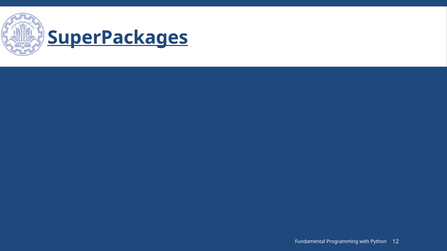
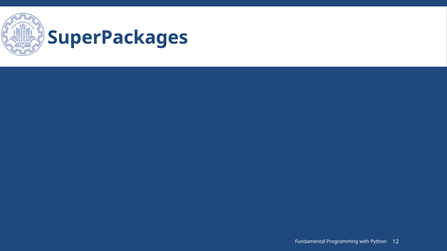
SuperPackages underline: present -> none
